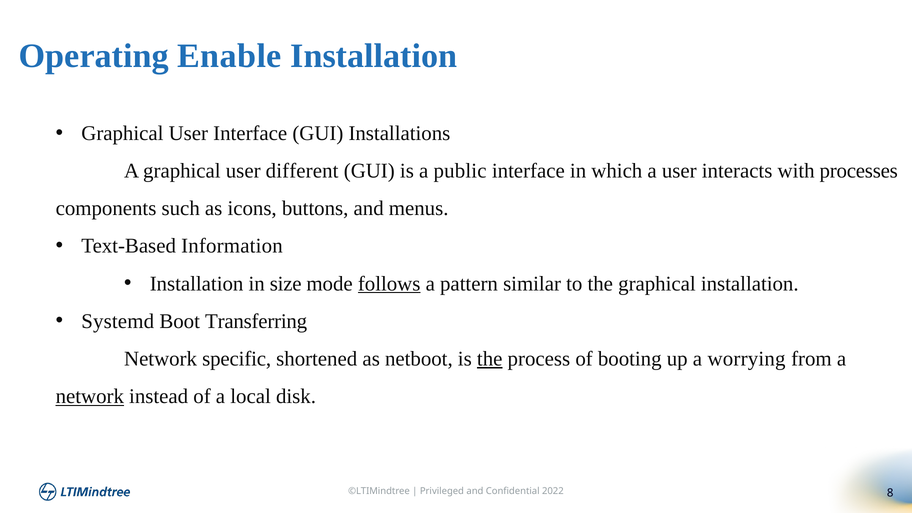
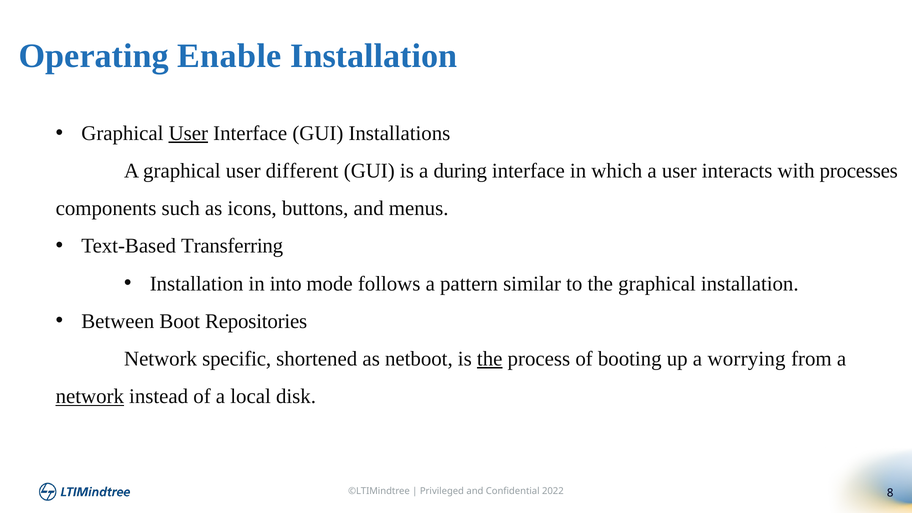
User at (188, 133) underline: none -> present
public: public -> during
Information: Information -> Transferring
size: size -> into
follows underline: present -> none
Systemd: Systemd -> Between
Transferring: Transferring -> Repositories
